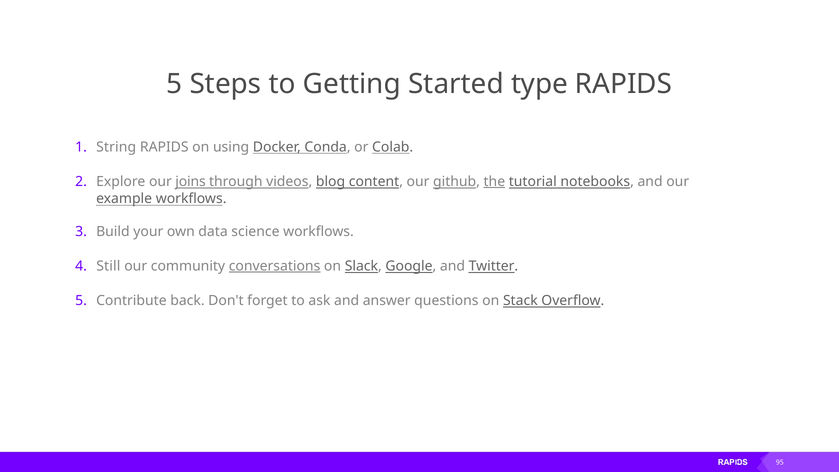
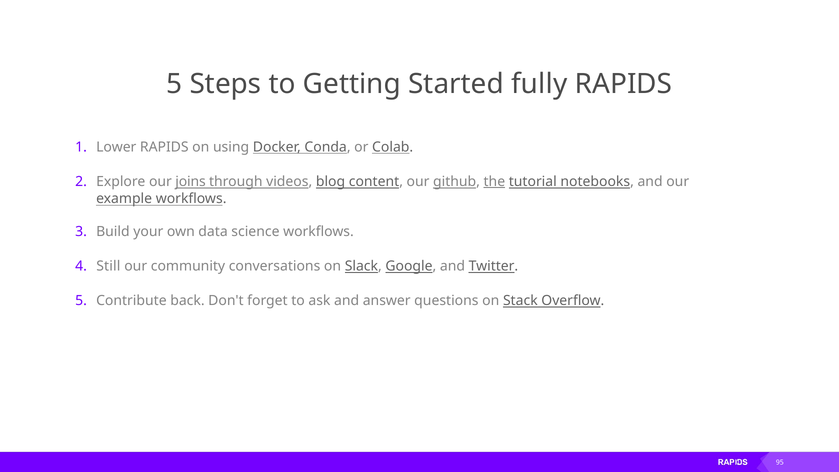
type: type -> fully
String: String -> Lower
conversations underline: present -> none
